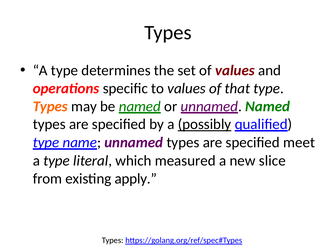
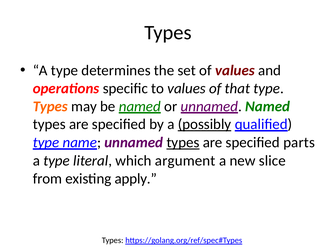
types at (183, 143) underline: none -> present
meet: meet -> parts
measured: measured -> argument
